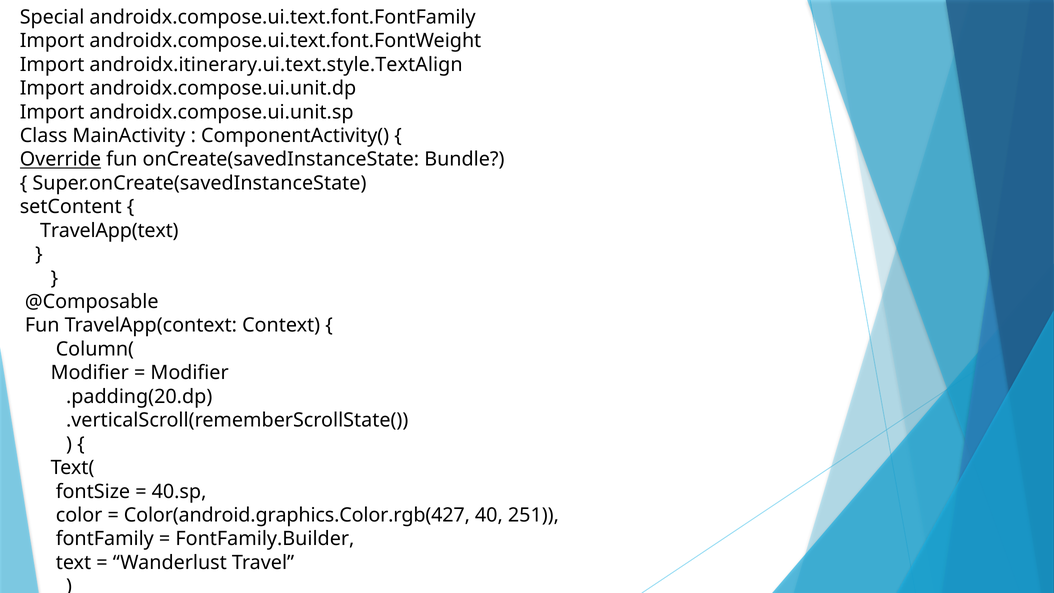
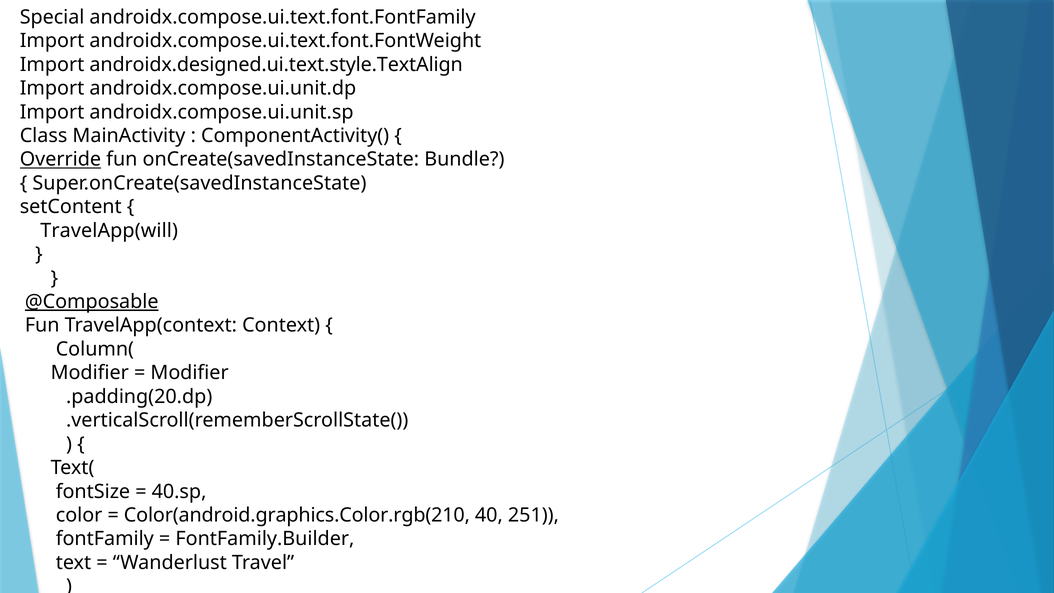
androidx.itinerary.ui.text.style.TextAlign: androidx.itinerary.ui.text.style.TextAlign -> androidx.designed.ui.text.style.TextAlign
TravelApp(text: TravelApp(text -> TravelApp(will
@Composable underline: none -> present
Color(android.graphics.Color.rgb(427: Color(android.graphics.Color.rgb(427 -> Color(android.graphics.Color.rgb(210
